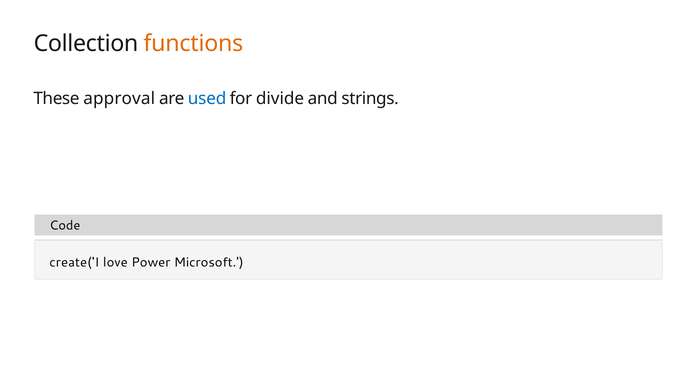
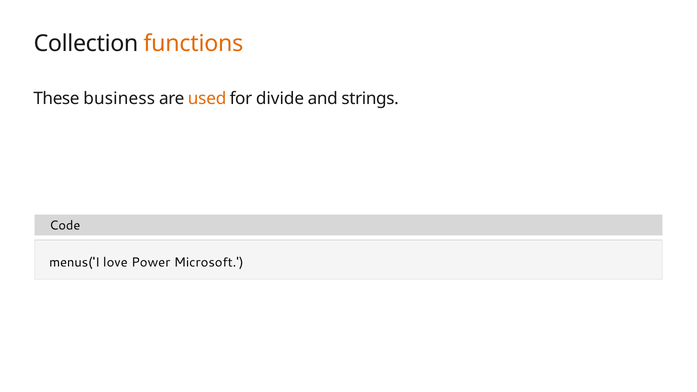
approval: approval -> business
used colour: blue -> orange
create('I: create('I -> menus('I
